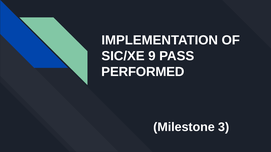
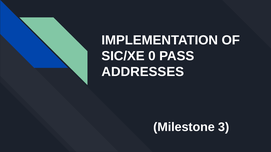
9: 9 -> 0
PERFORMED: PERFORMED -> ADDRESSES
